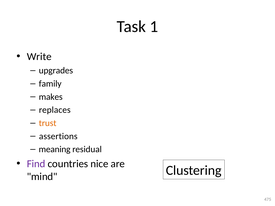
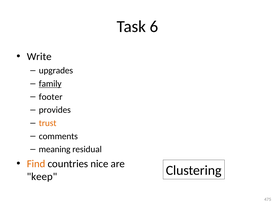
1: 1 -> 6
family underline: none -> present
makes: makes -> footer
replaces: replaces -> provides
assertions: assertions -> comments
Find colour: purple -> orange
mind: mind -> keep
